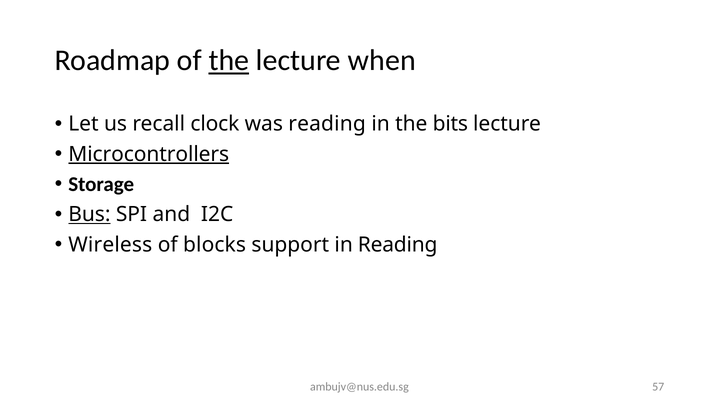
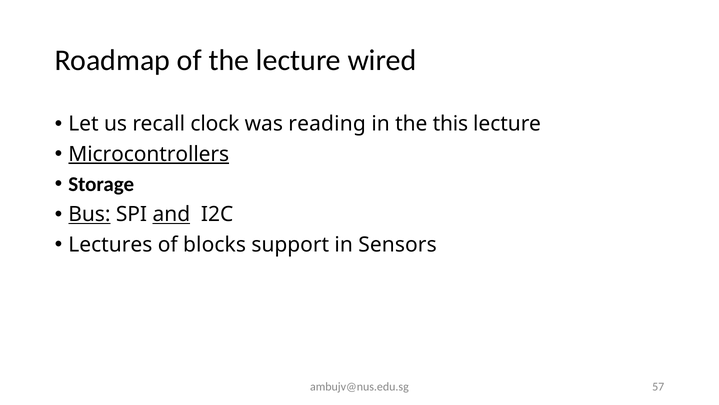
the at (229, 60) underline: present -> none
when: when -> wired
bits: bits -> this
and underline: none -> present
Wireless: Wireless -> Lectures
in Reading: Reading -> Sensors
